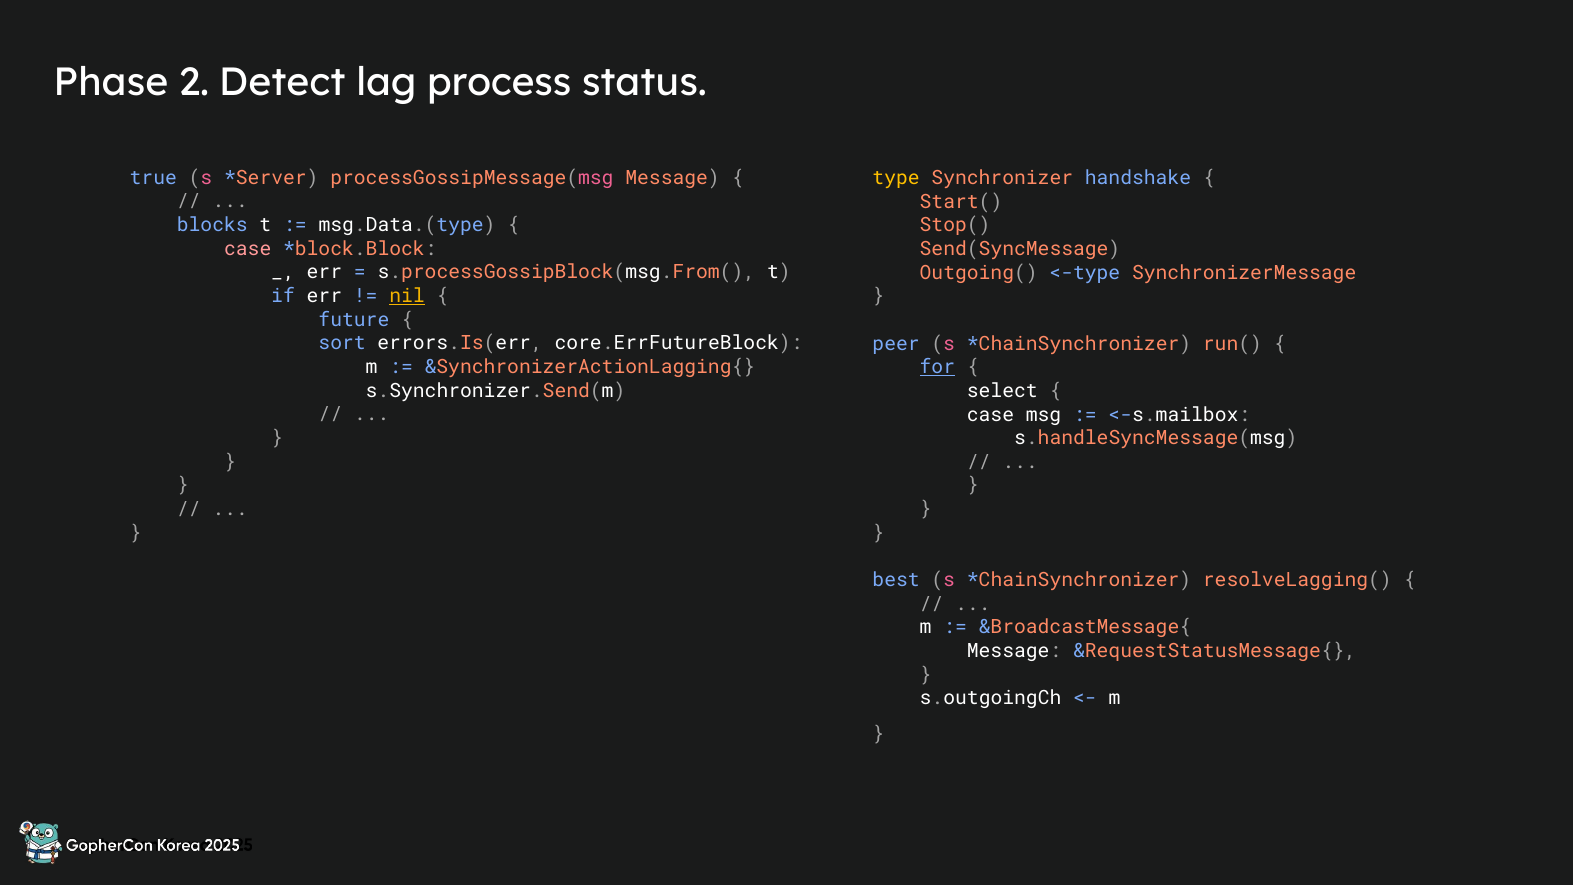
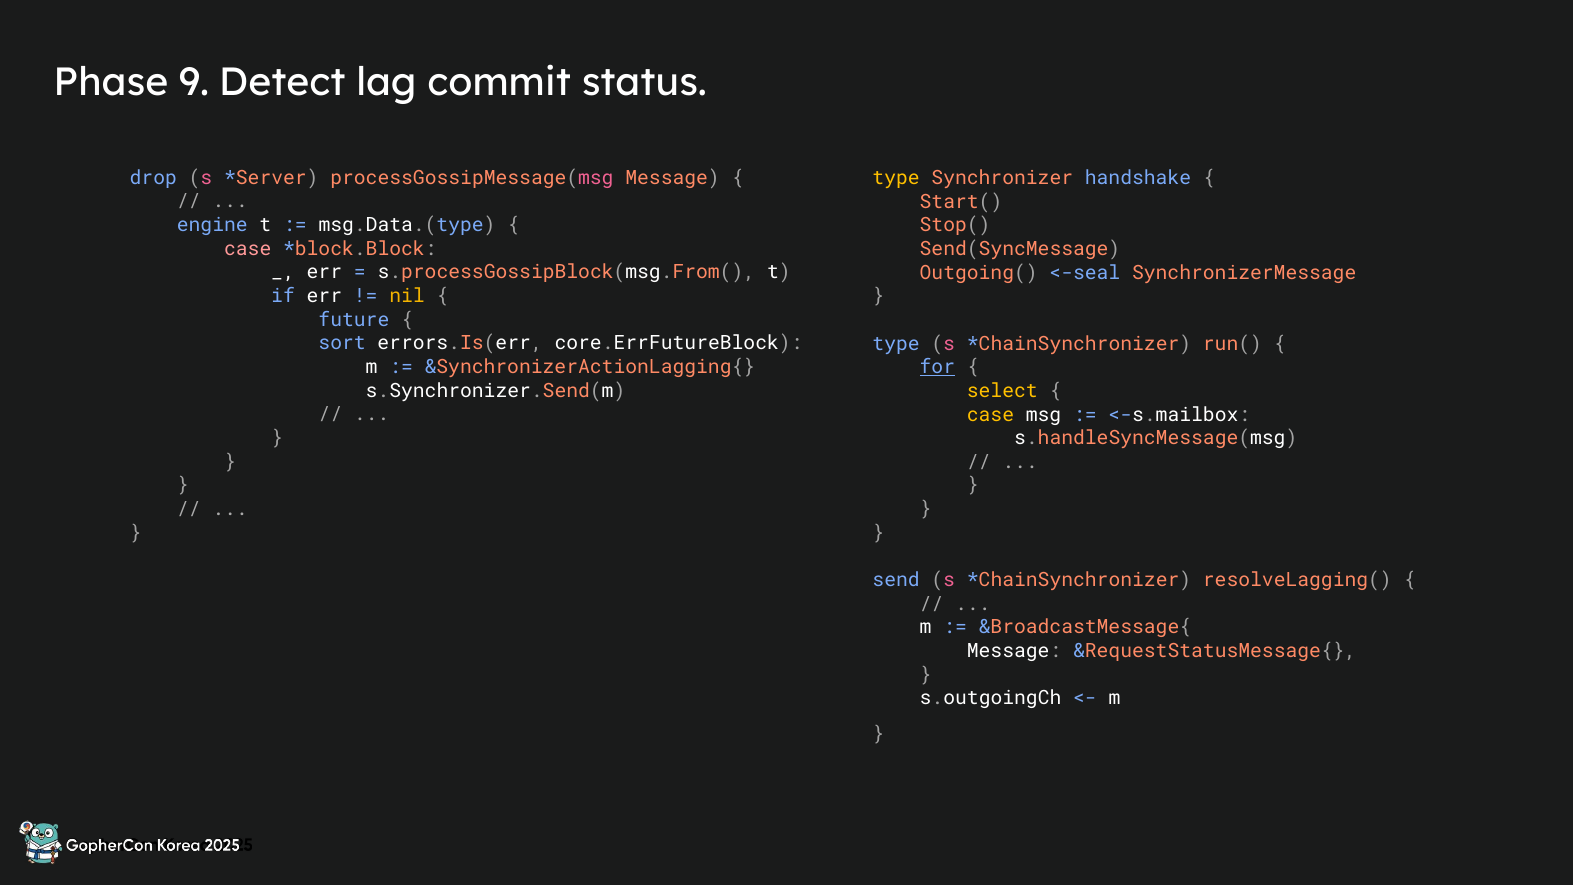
2: 2 -> 9
process: process -> commit
true: true -> drop
blocks: blocks -> engine
<-type: <-type -> <-seal
nil underline: present -> none
peer at (896, 343): peer -> type
select colour: white -> yellow
case at (990, 414) colour: white -> yellow
best: best -> send
